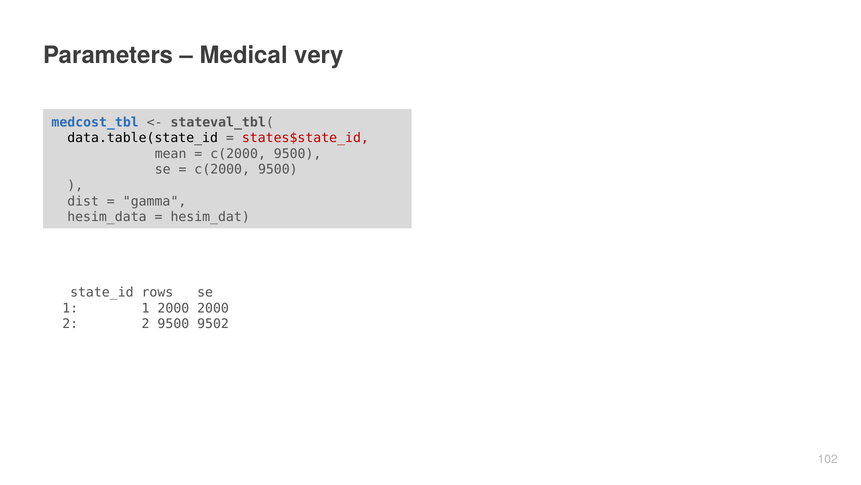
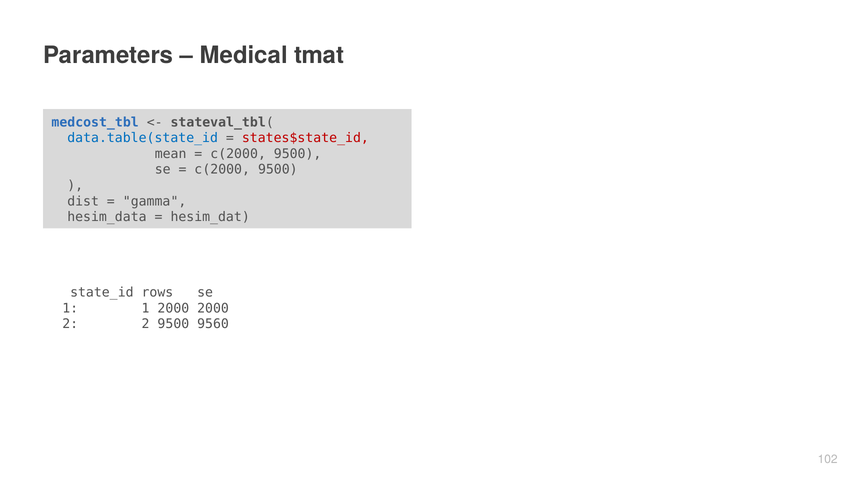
very: very -> tmat
data.table(state_id colour: black -> blue
9502: 9502 -> 9560
